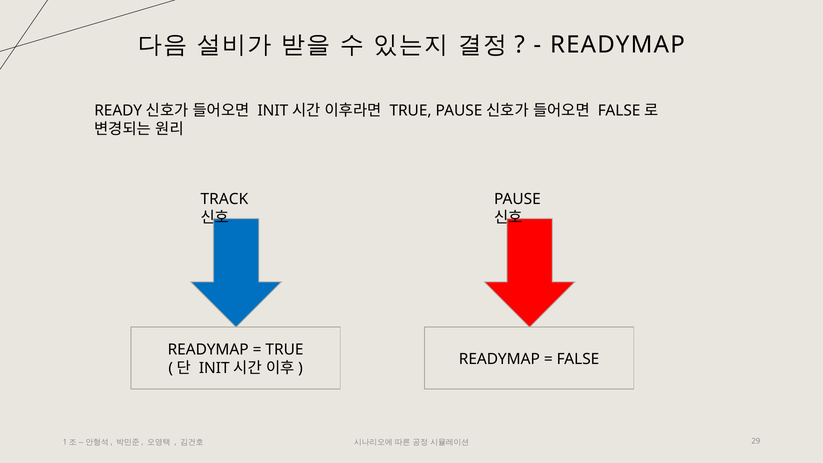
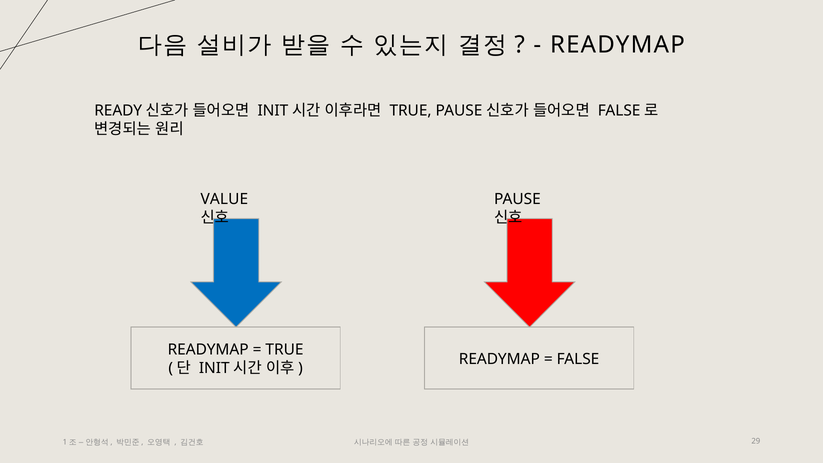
TRACK: TRACK -> VALUE
